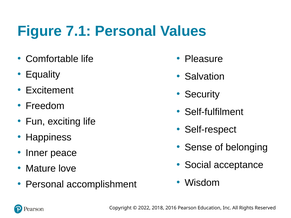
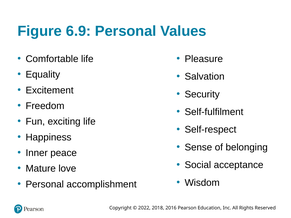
7.1: 7.1 -> 6.9
